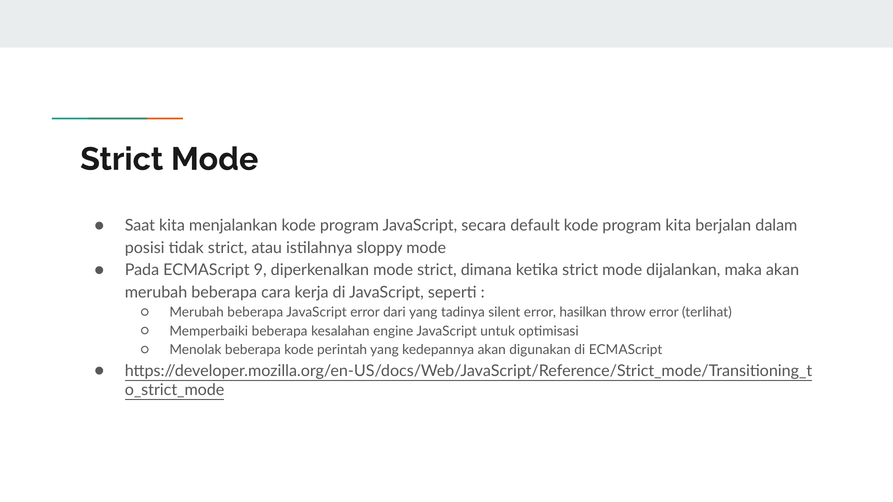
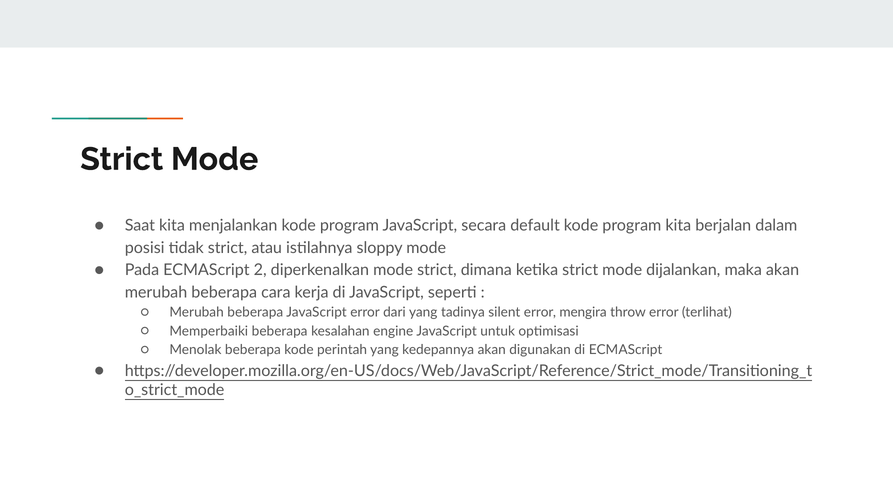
9: 9 -> 2
hasilkan: hasilkan -> mengira
